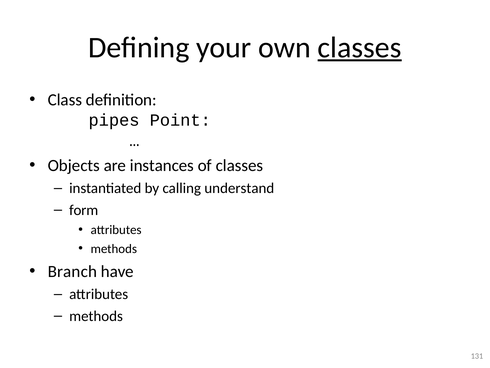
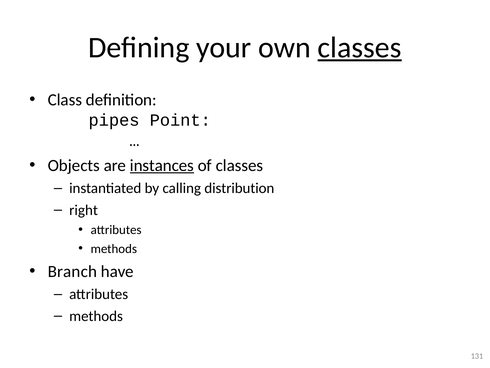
instances underline: none -> present
understand: understand -> distribution
form: form -> right
